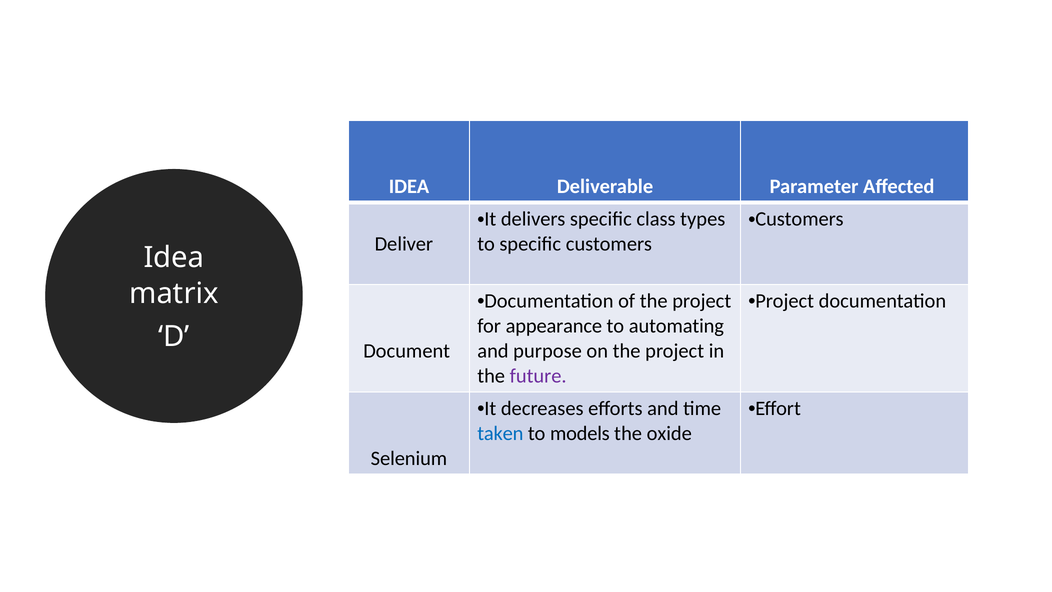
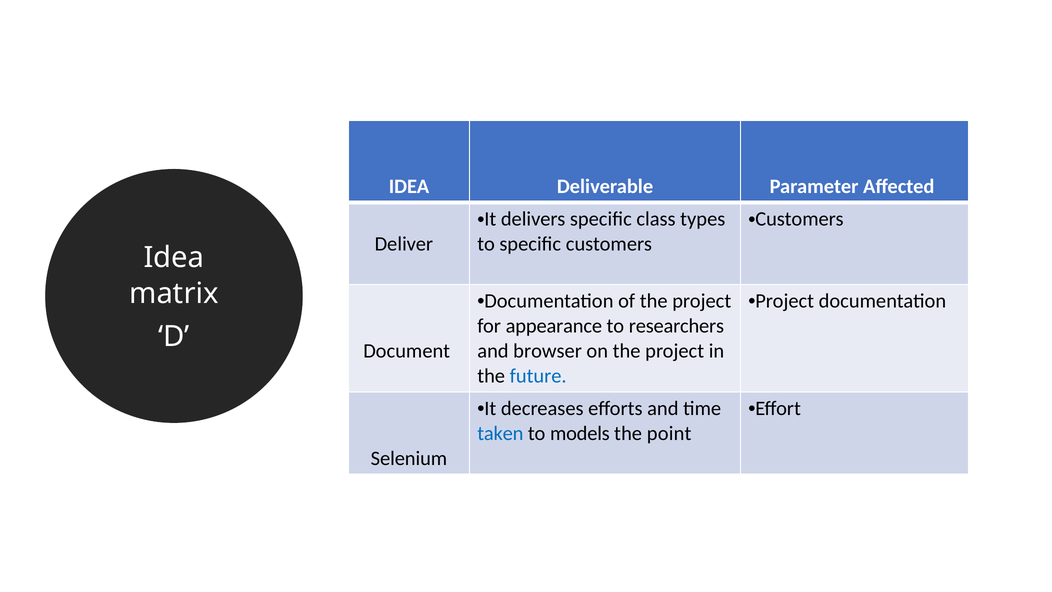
automating: automating -> researchers
purpose: purpose -> browser
future colour: purple -> blue
oxide: oxide -> point
